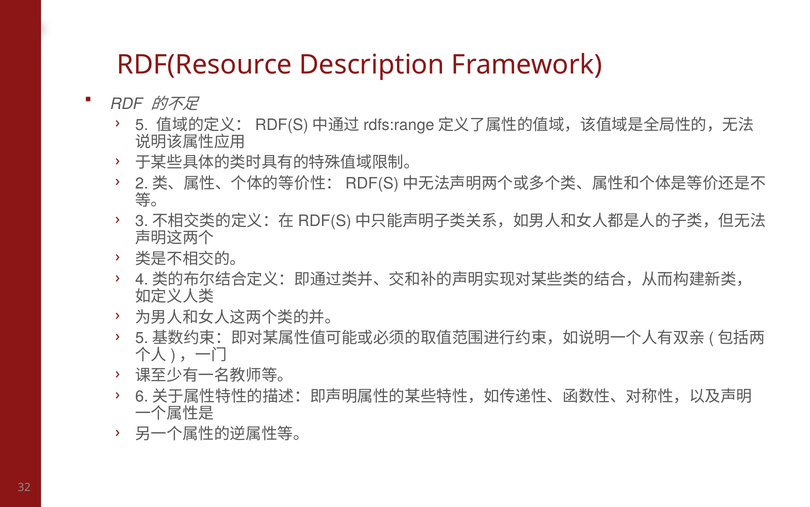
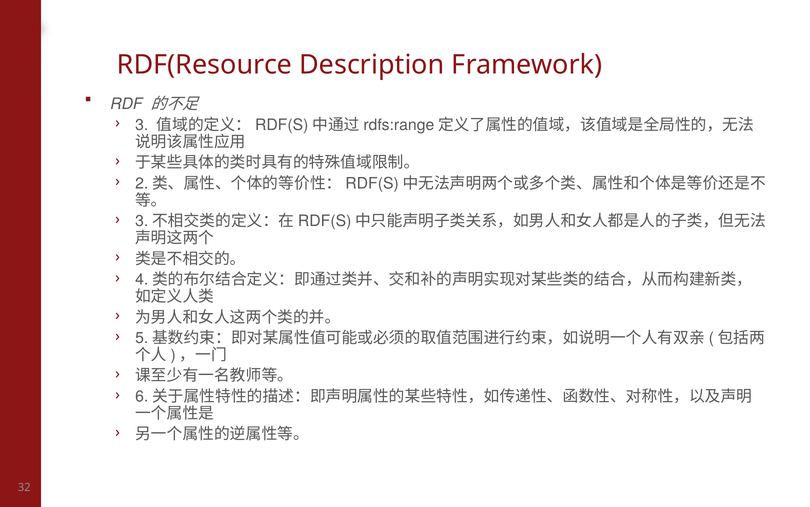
5: 5 -> 3
